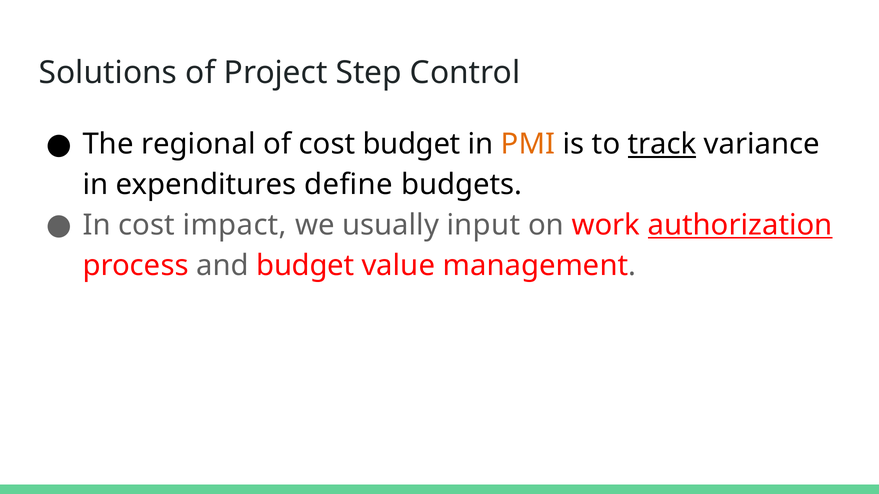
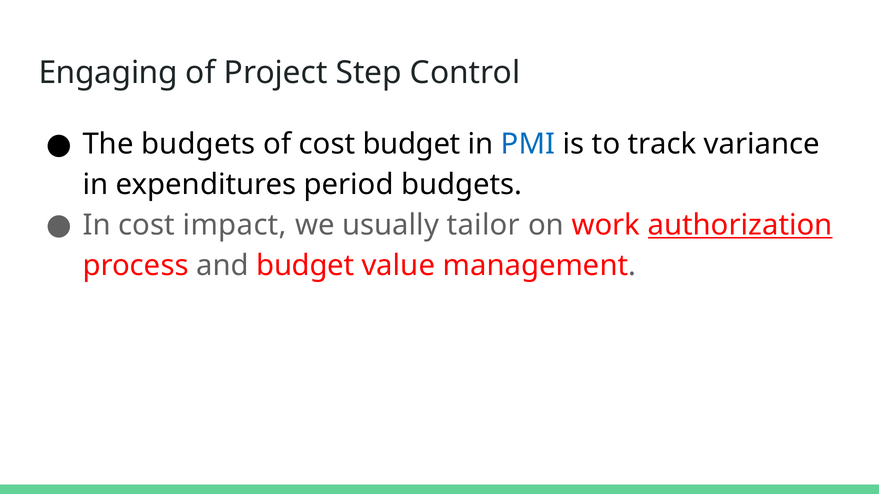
Solutions: Solutions -> Engaging
The regional: regional -> budgets
PMI colour: orange -> blue
track underline: present -> none
define: define -> period
input: input -> tailor
